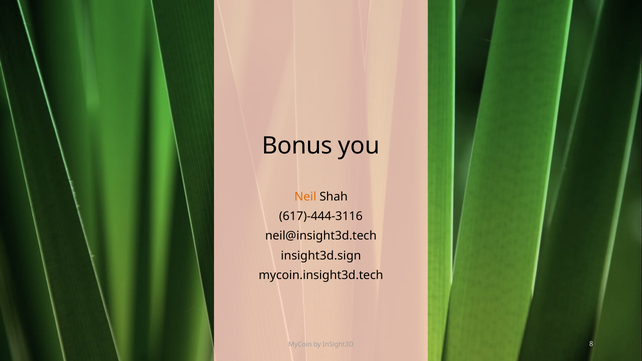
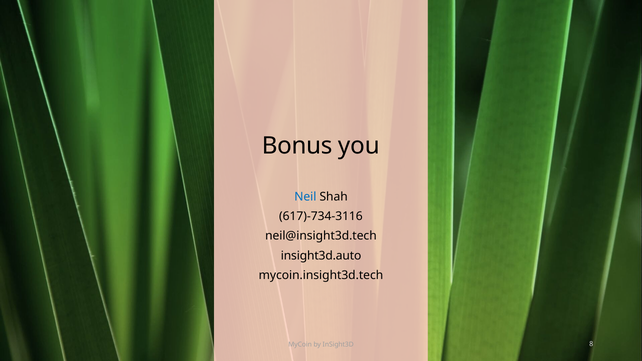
Neil colour: orange -> blue
617)-444-3116: 617)-444-3116 -> 617)-734-3116
insight3d.sign: insight3d.sign -> insight3d.auto
